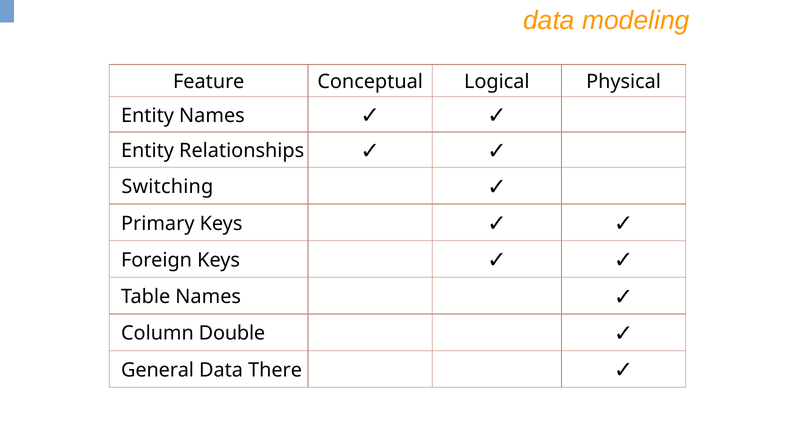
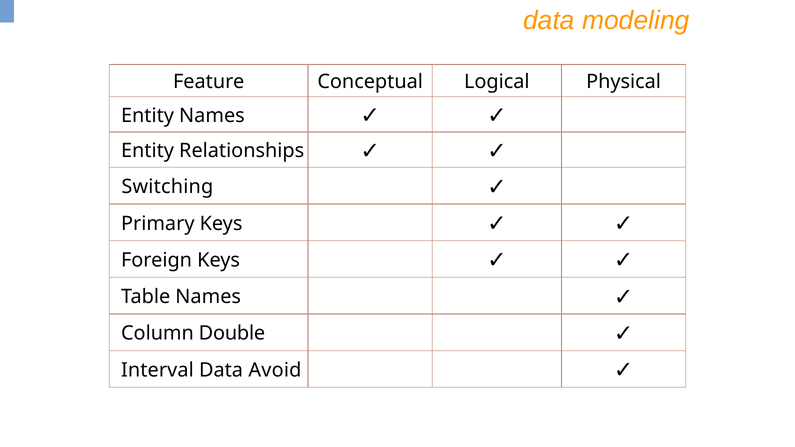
General: General -> Interval
There: There -> Avoid
